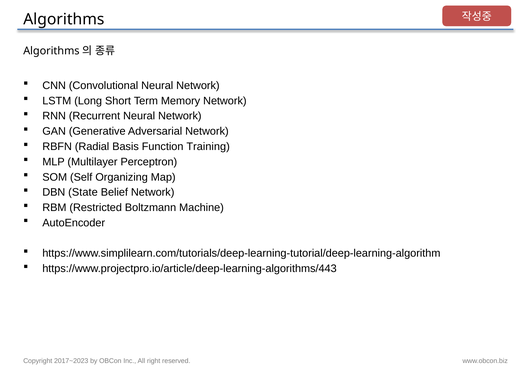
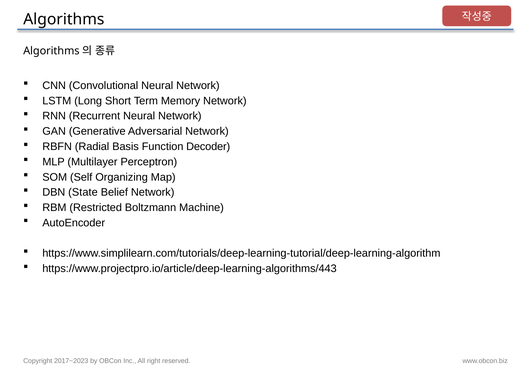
Training: Training -> Decoder
